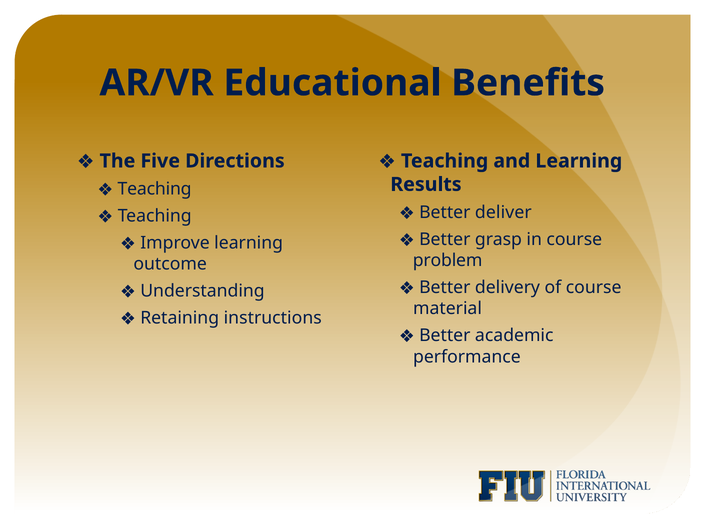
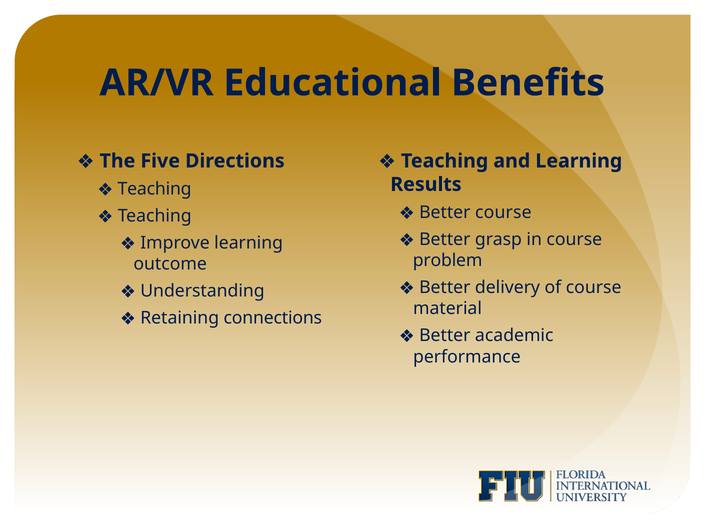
Better deliver: deliver -> course
instructions: instructions -> connections
